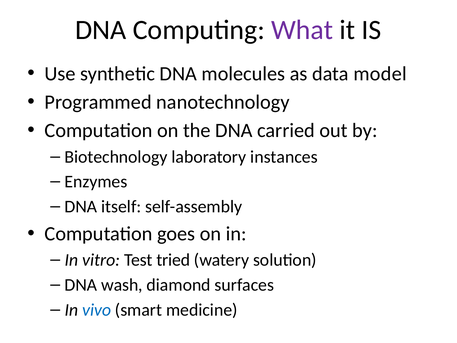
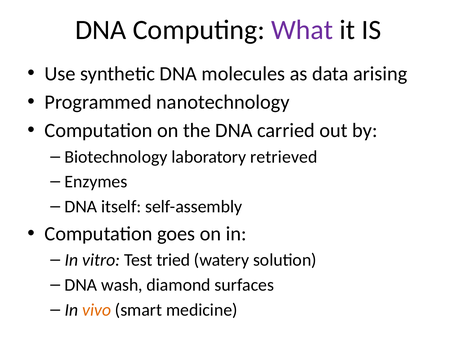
model: model -> arising
instances: instances -> retrieved
vivo colour: blue -> orange
